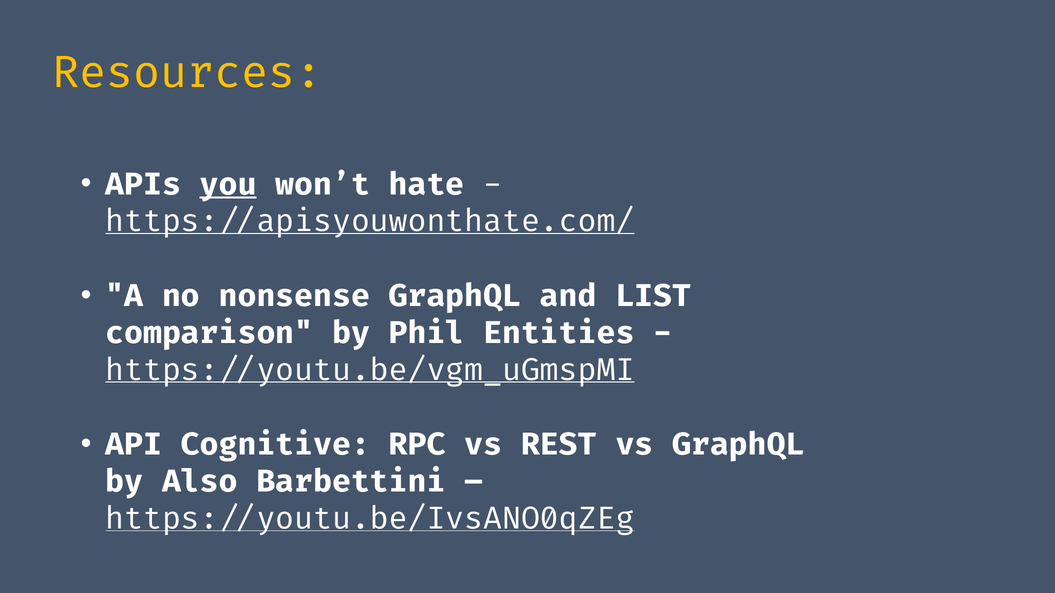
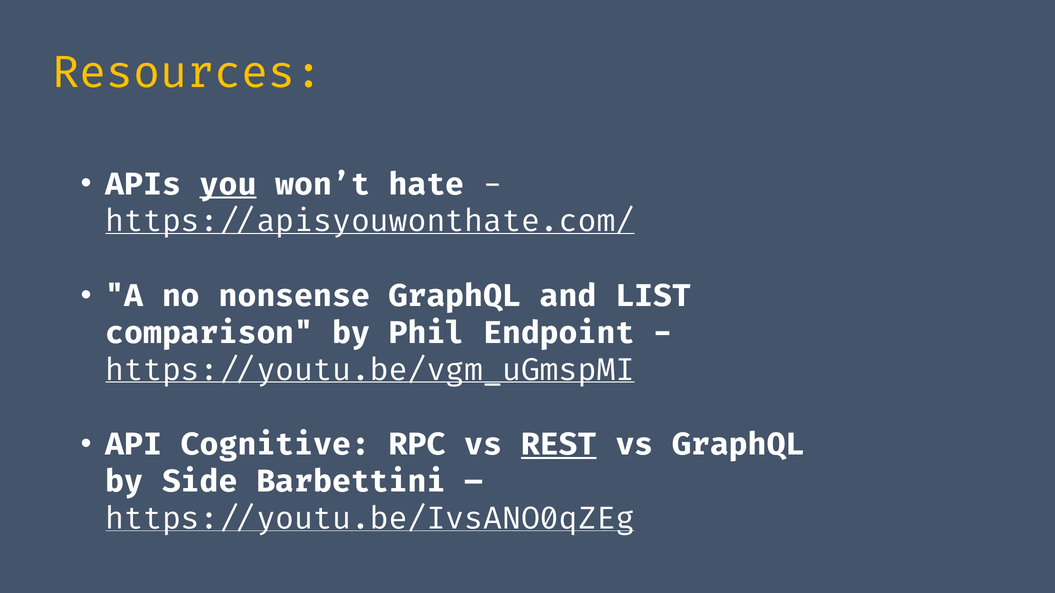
Entities: Entities -> Endpoint
REST underline: none -> present
Also: Also -> Side
